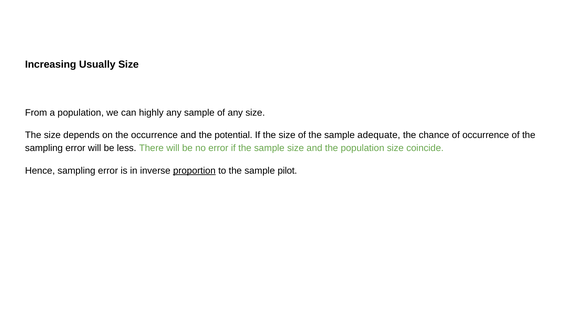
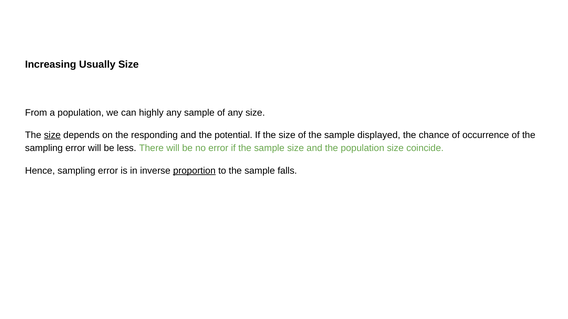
size at (52, 135) underline: none -> present
the occurrence: occurrence -> responding
adequate: adequate -> displayed
pilot: pilot -> falls
